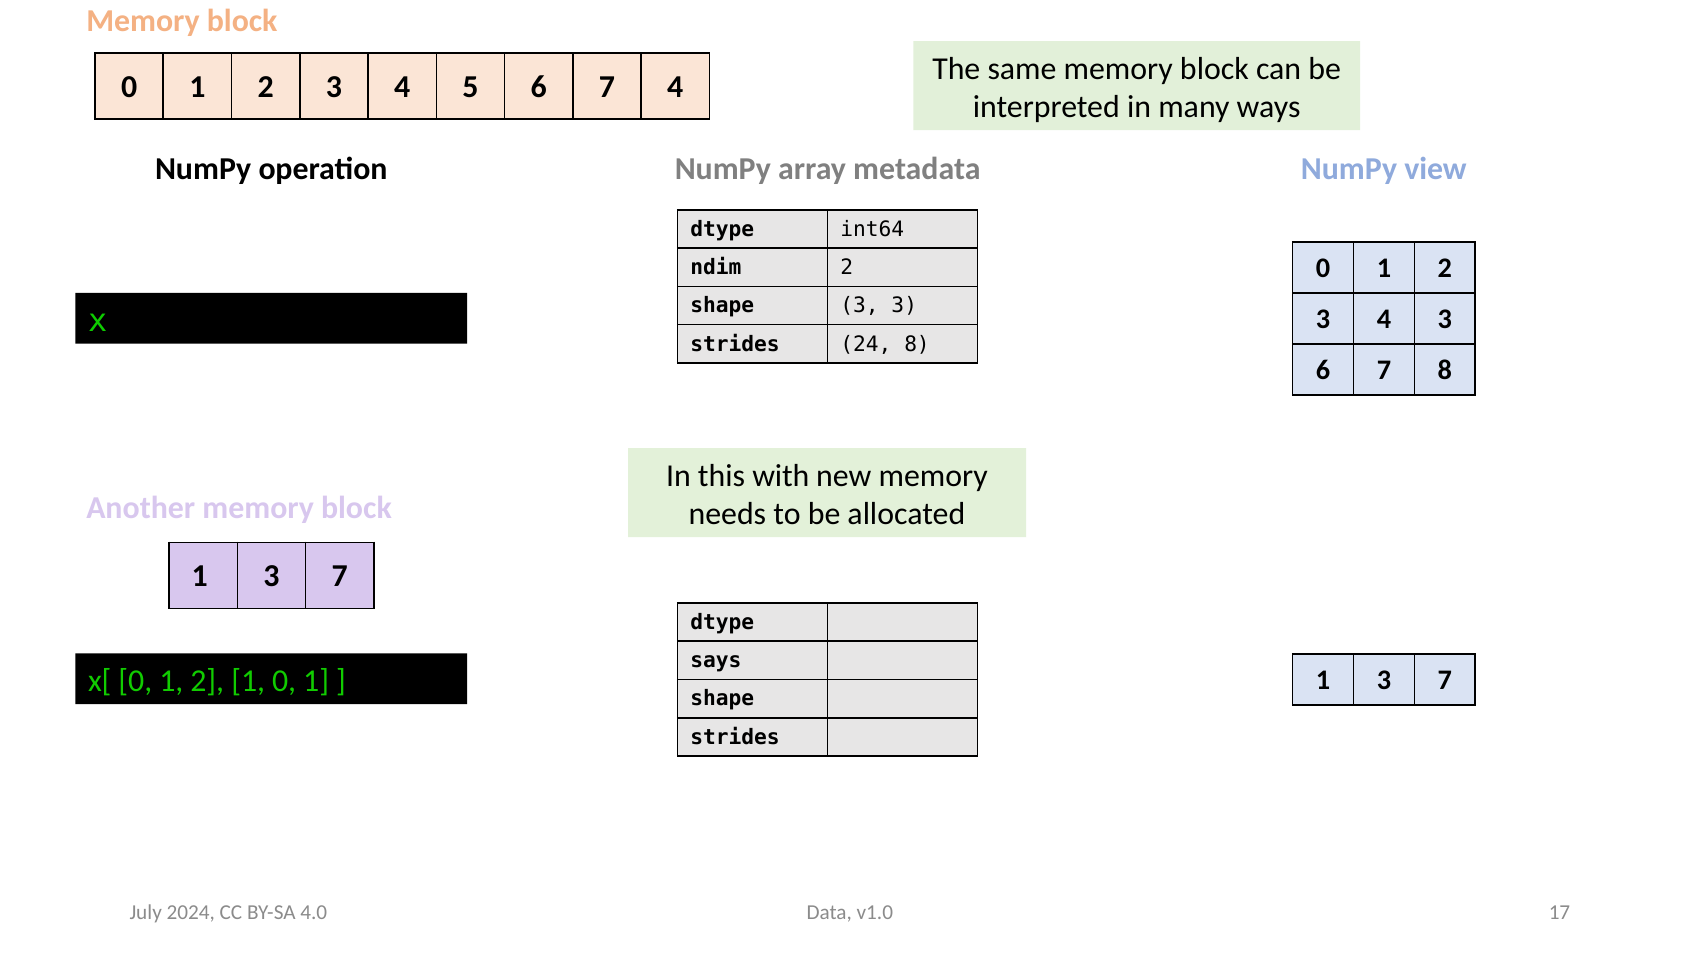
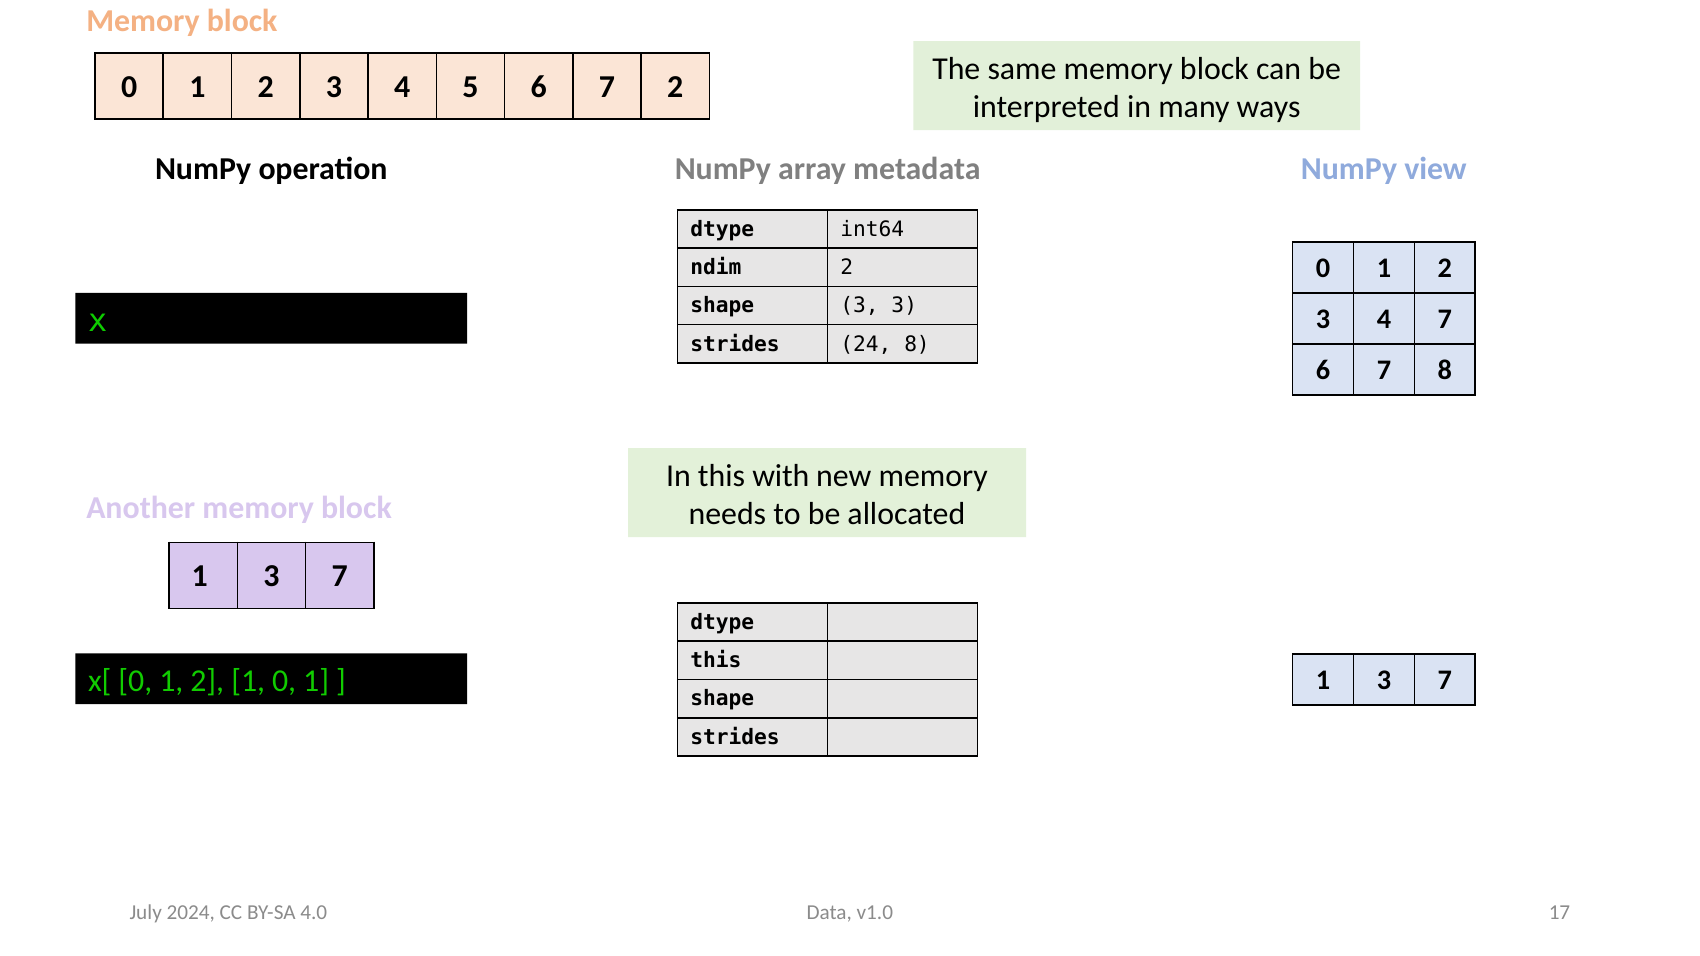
7 4: 4 -> 2
4 3: 3 -> 7
says at (716, 661): says -> this
